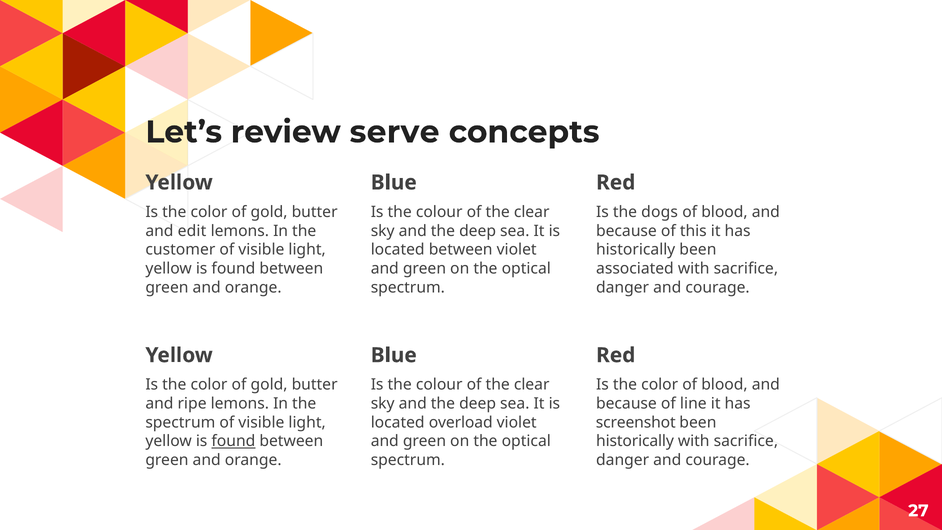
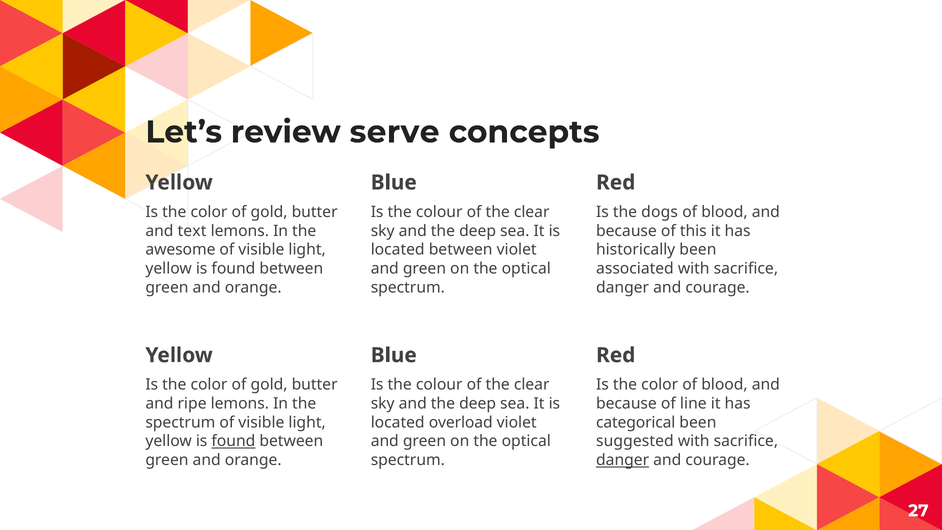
edit: edit -> text
customer: customer -> awesome
screenshot: screenshot -> categorical
historically at (635, 441): historically -> suggested
danger at (623, 460) underline: none -> present
